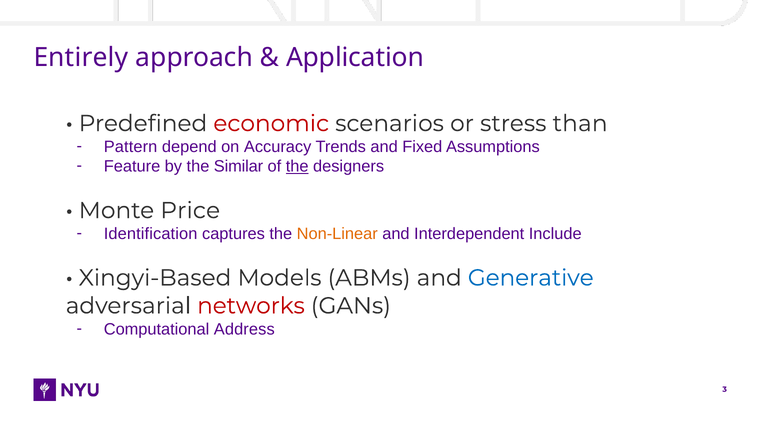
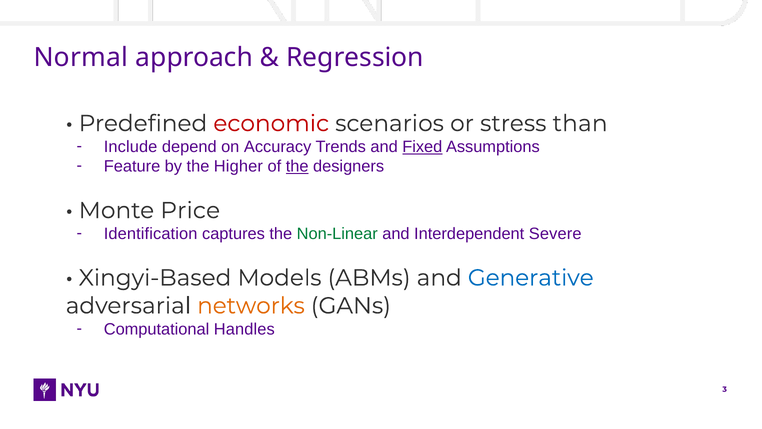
Entirely: Entirely -> Normal
Application: Application -> Regression
Pattern: Pattern -> Include
Fixed underline: none -> present
Similar: Similar -> Higher
Non-Linear colour: orange -> green
Include: Include -> Severe
networks colour: red -> orange
Address: Address -> Handles
